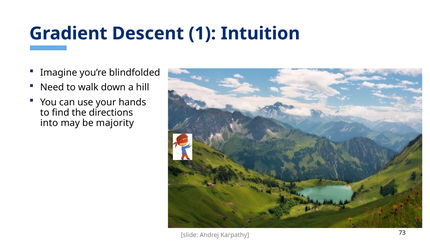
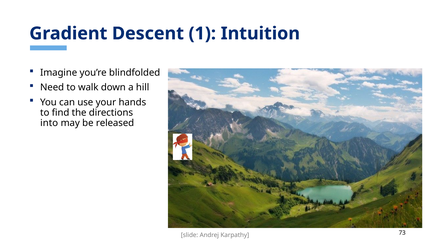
majority: majority -> released
